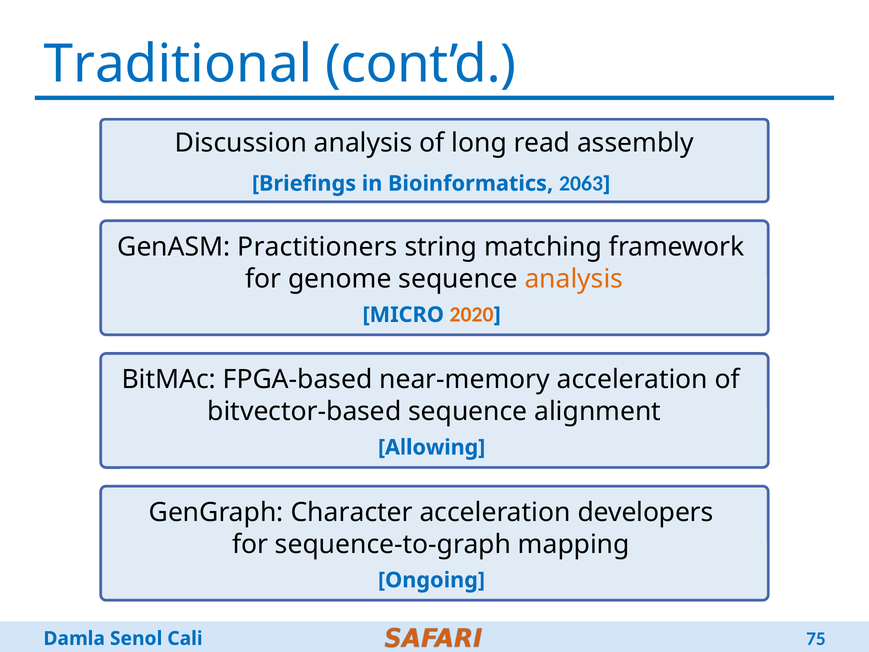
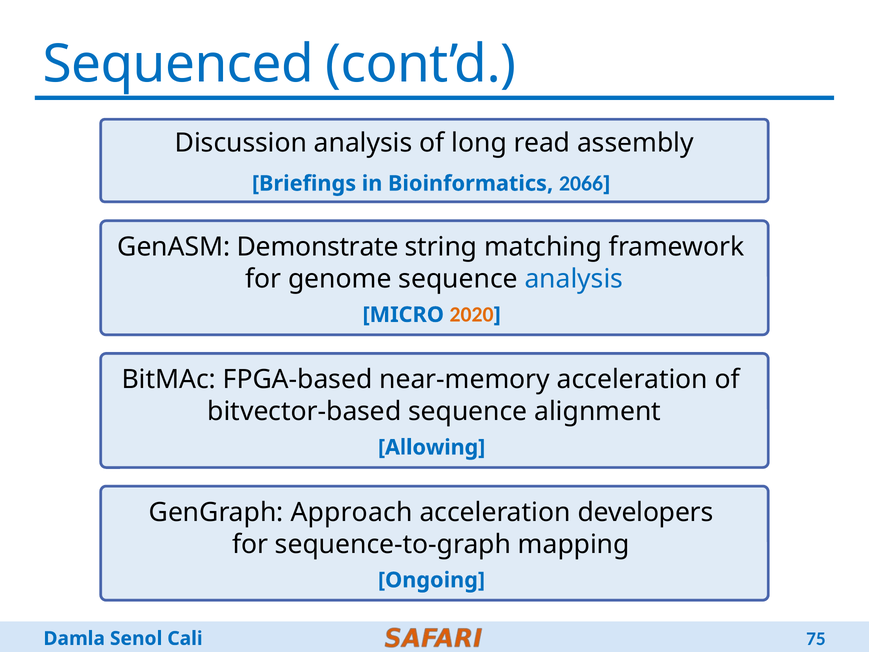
Traditional: Traditional -> Sequenced
2063: 2063 -> 2066
Practitioners: Practitioners -> Demonstrate
analysis at (574, 279) colour: orange -> blue
Character: Character -> Approach
